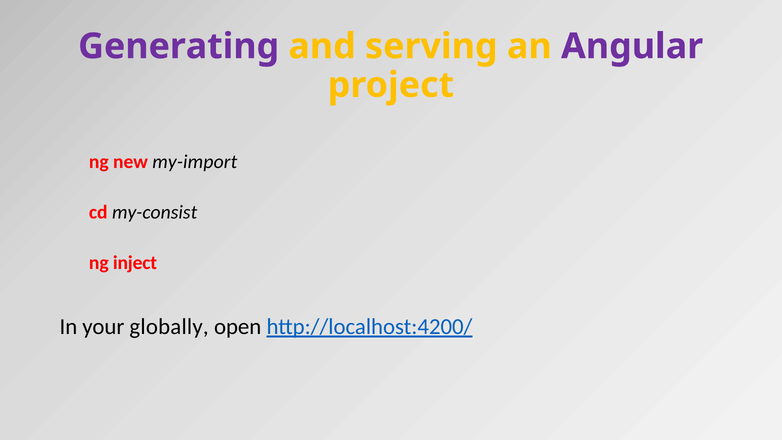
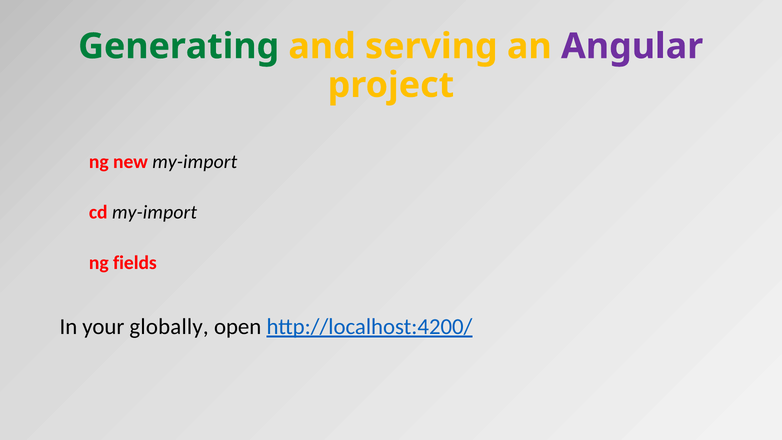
Generating colour: purple -> green
cd my-consist: my-consist -> my-import
inject: inject -> fields
